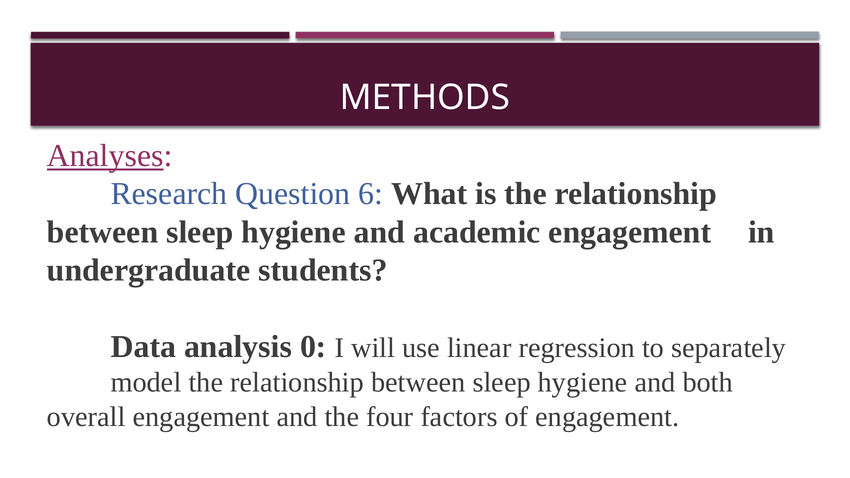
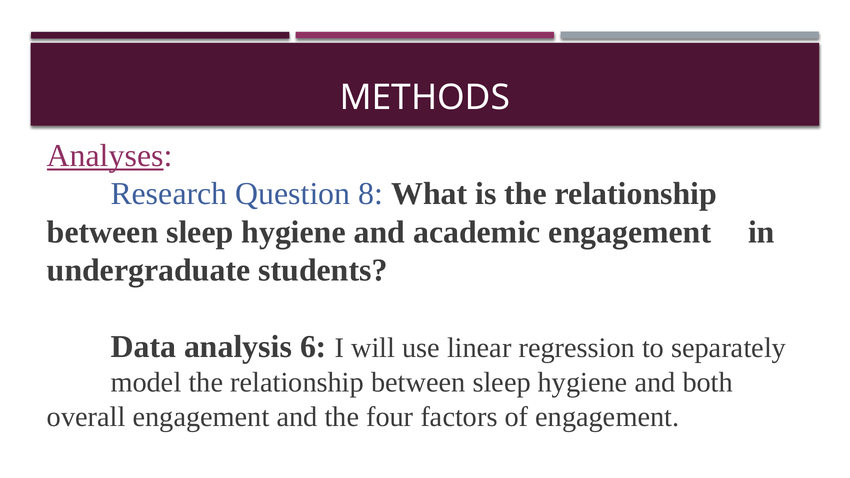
6: 6 -> 8
0: 0 -> 6
